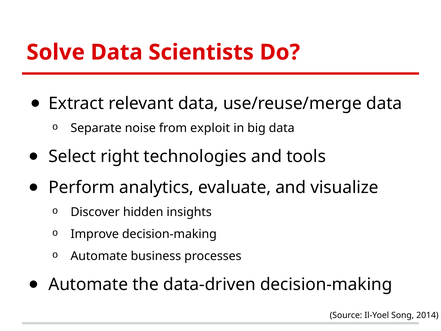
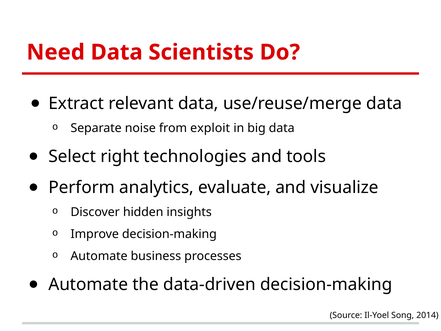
Solve: Solve -> Need
